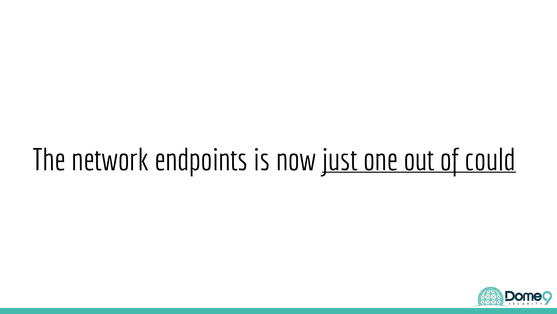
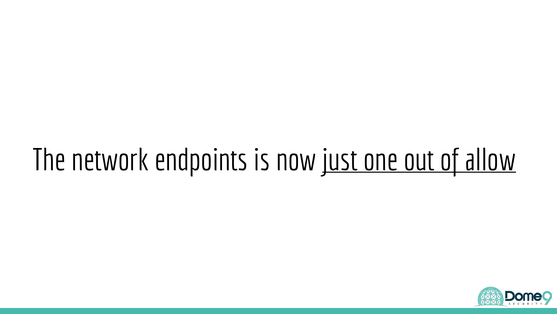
could: could -> allow
